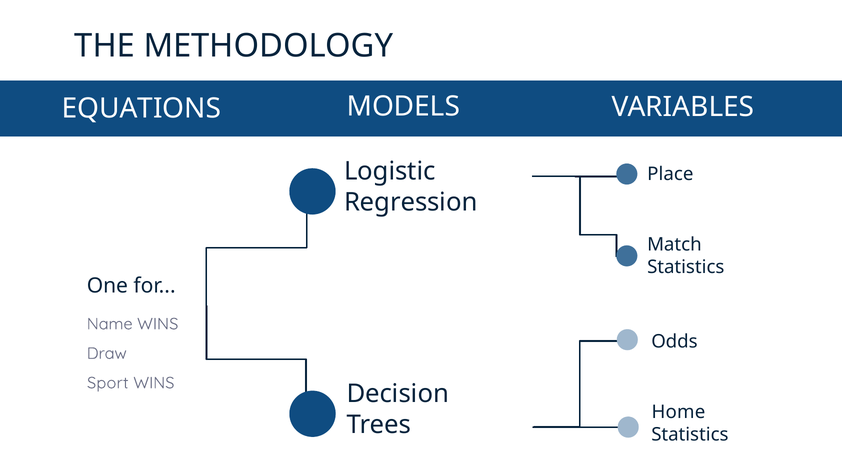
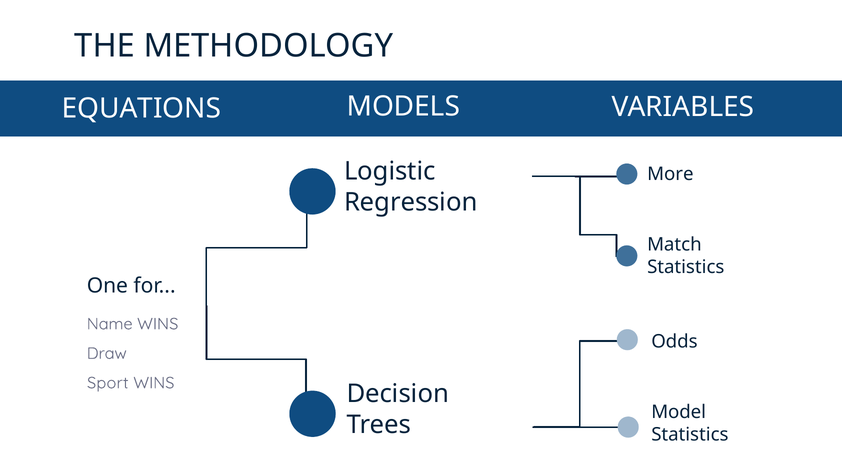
Place: Place -> More
Home: Home -> Model
